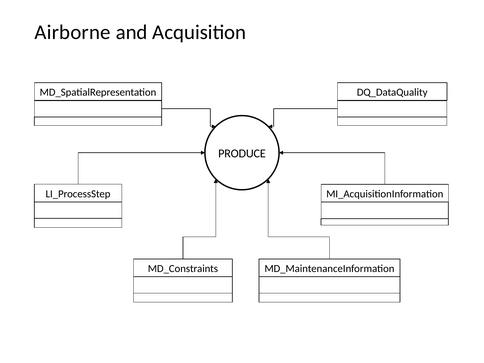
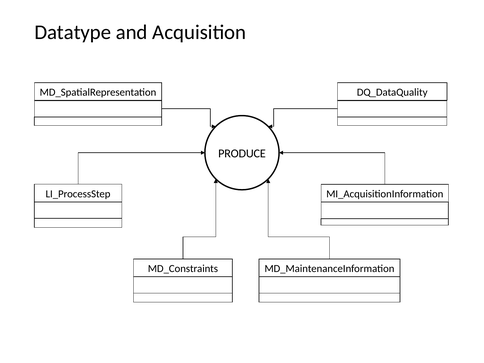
Airborne: Airborne -> Datatype
